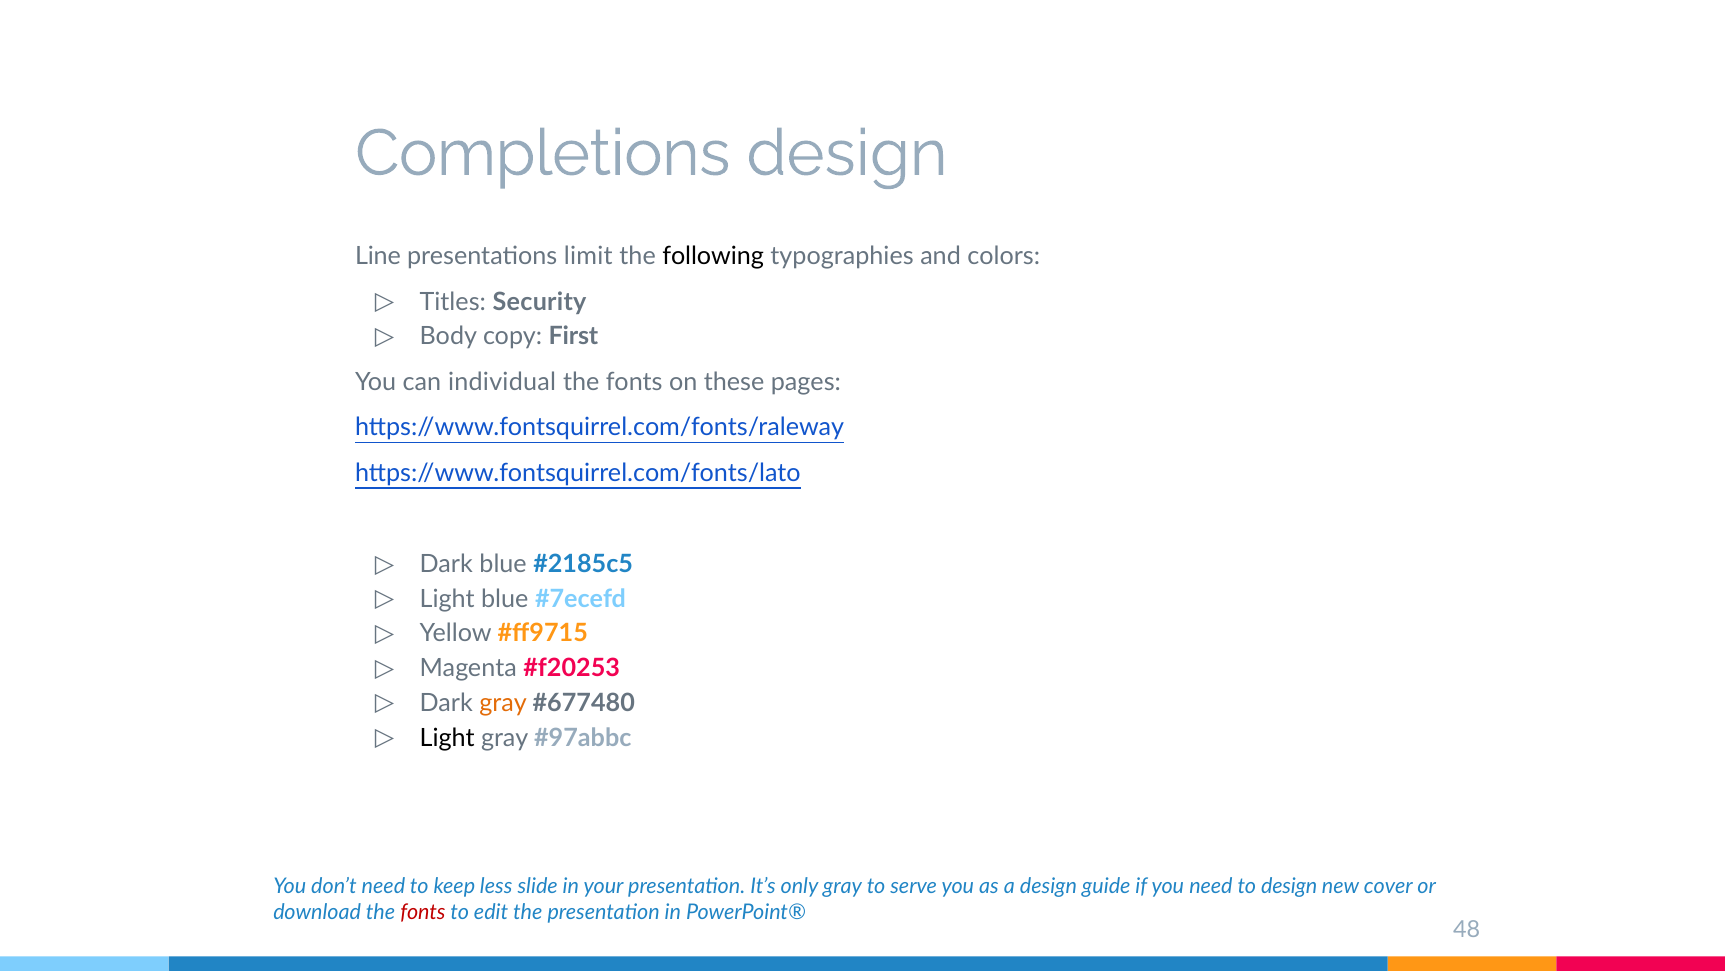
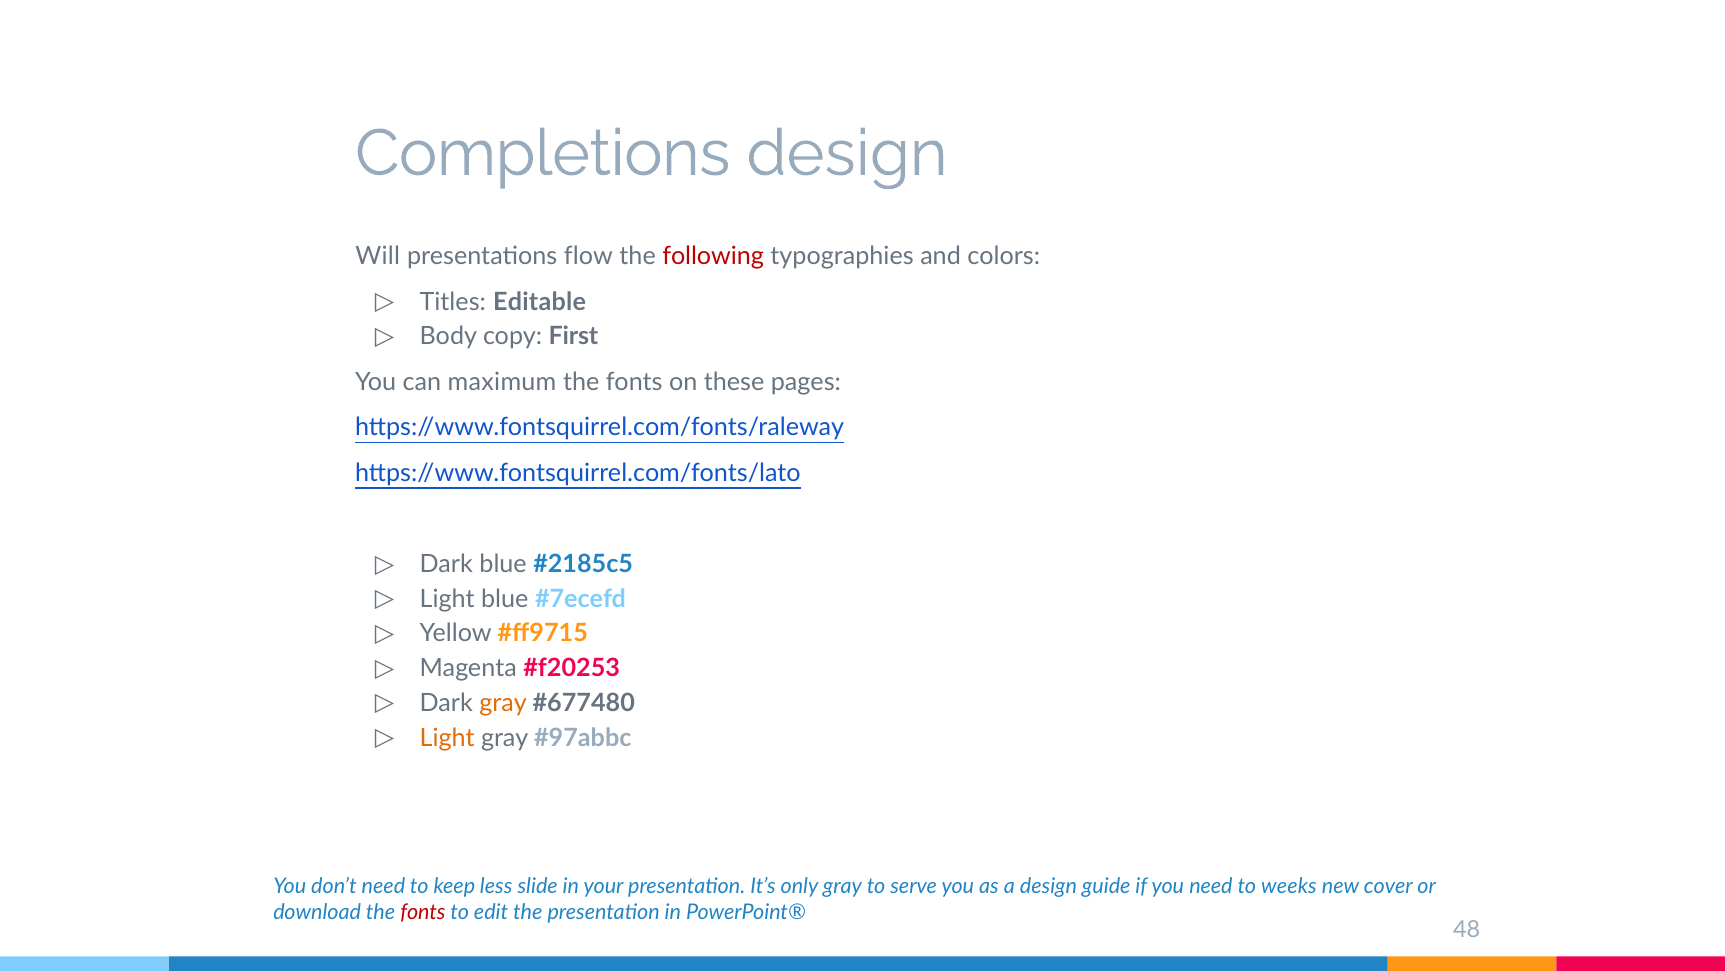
Line: Line -> Will
limit: limit -> flow
following colour: black -> red
Security: Security -> Editable
individual: individual -> maximum
Light at (447, 737) colour: black -> orange
to design: design -> weeks
